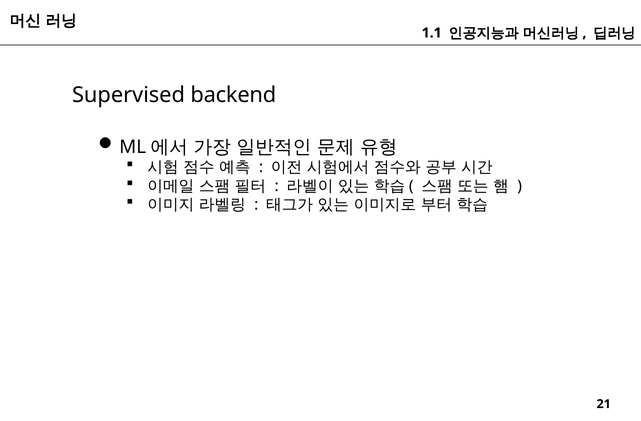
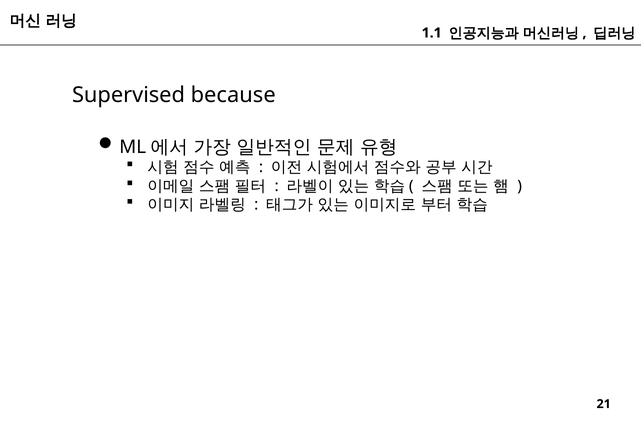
backend: backend -> because
